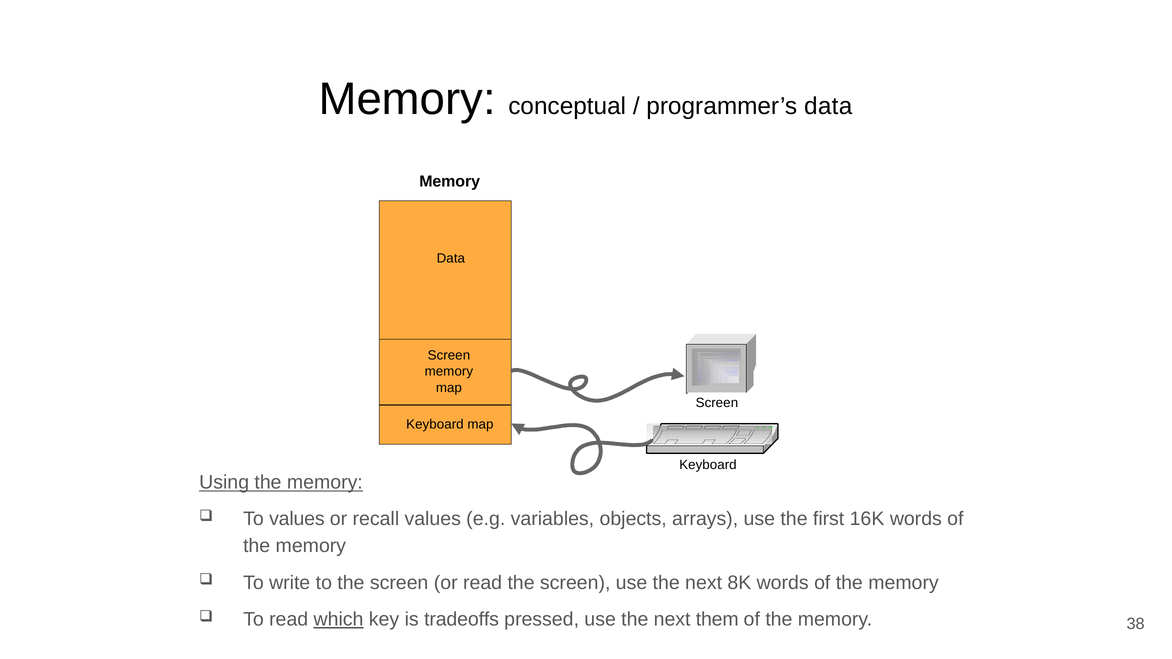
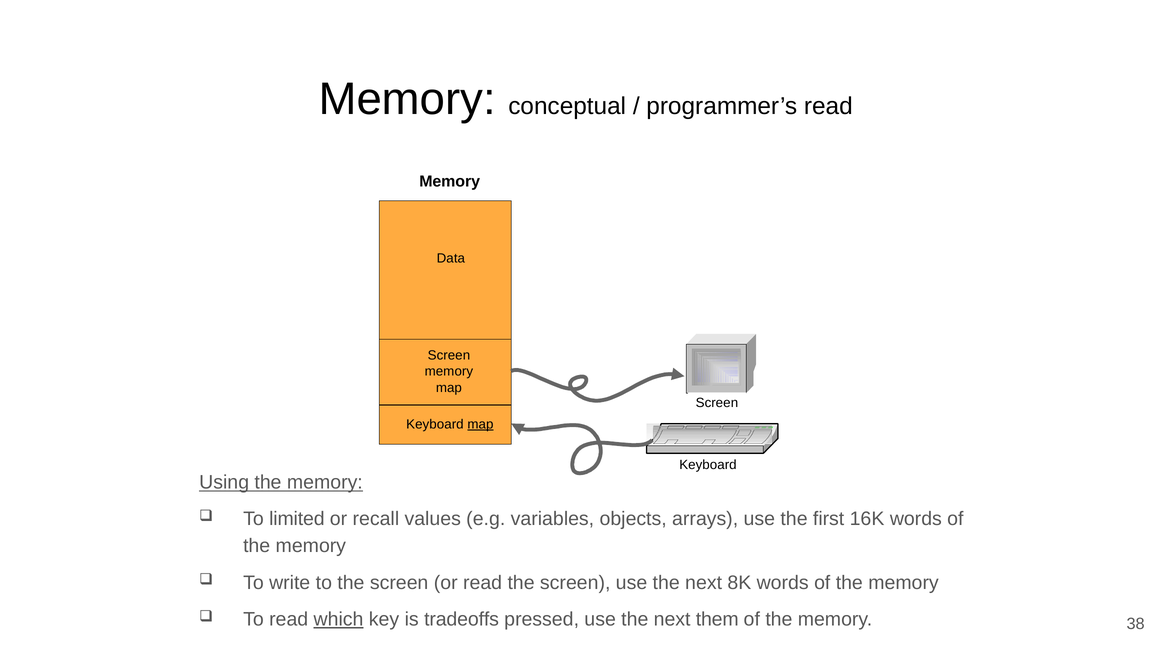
programmer’s data: data -> read
map at (480, 424) underline: none -> present
To values: values -> limited
